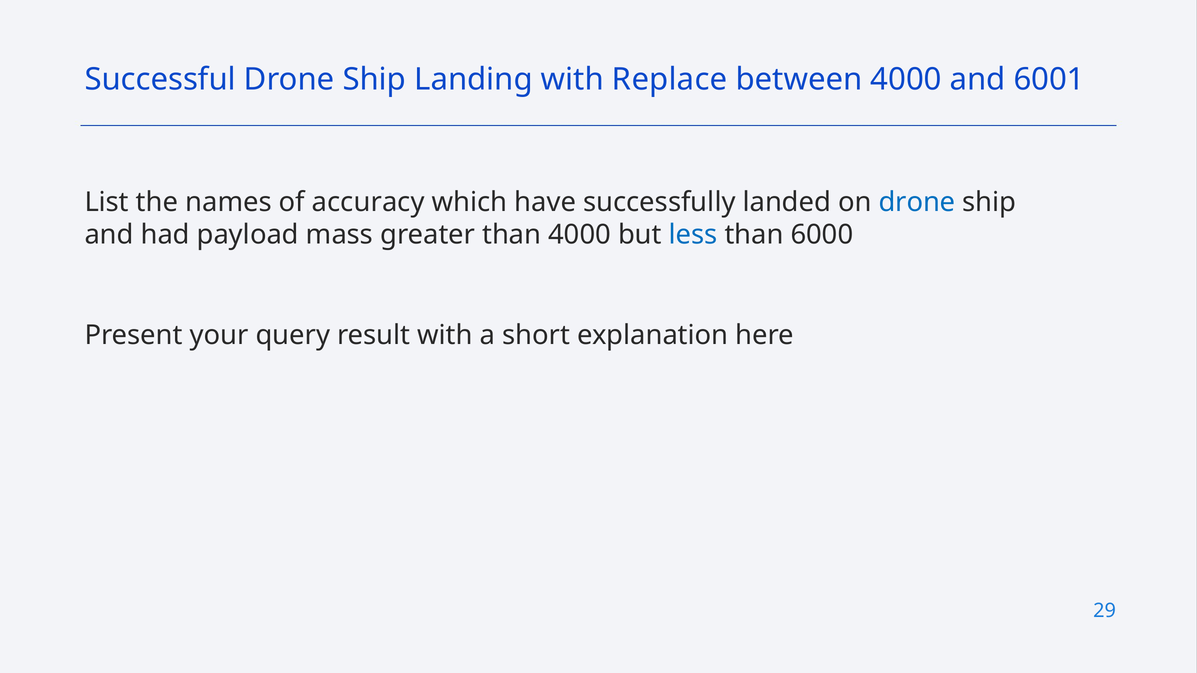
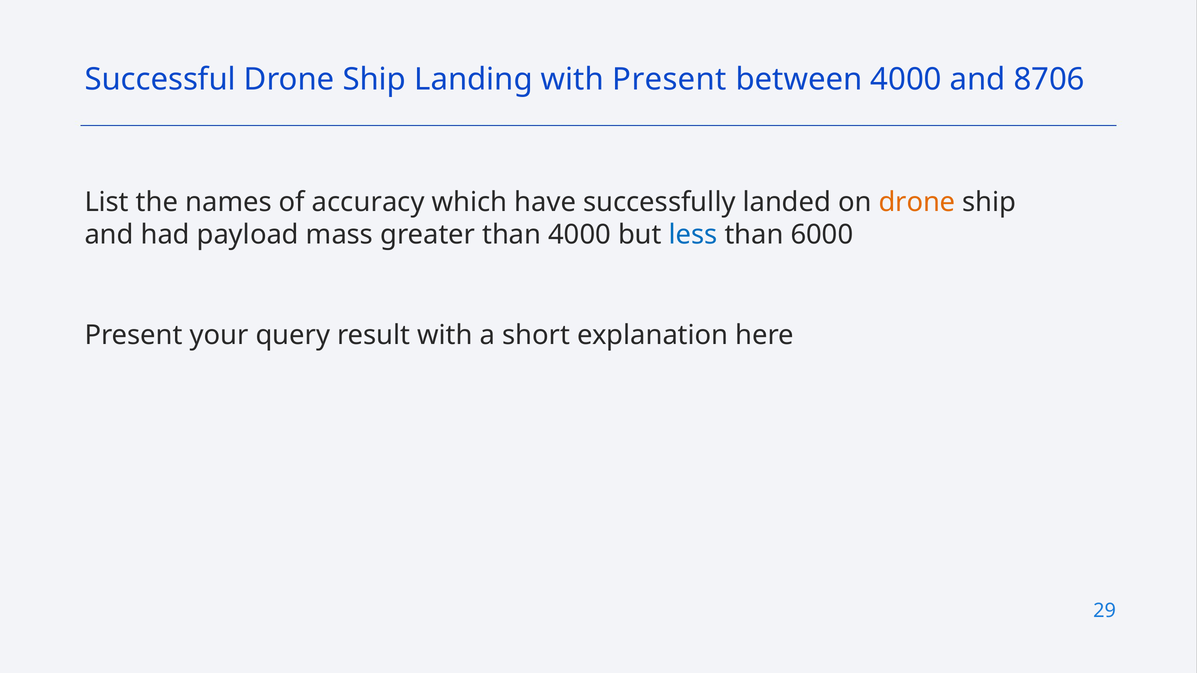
with Replace: Replace -> Present
6001: 6001 -> 8706
drone at (917, 202) colour: blue -> orange
